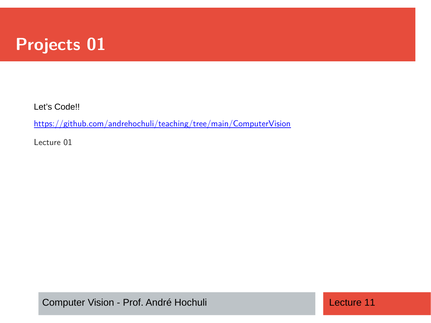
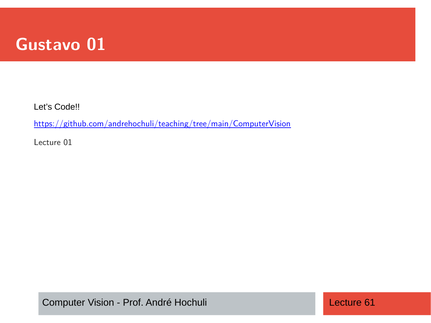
Projects: Projects -> Gustavo
11: 11 -> 61
